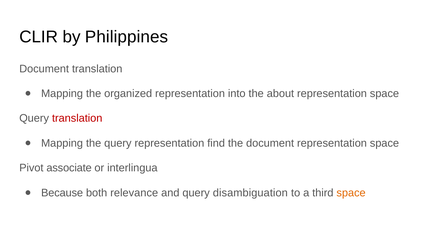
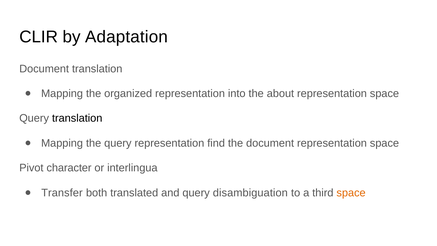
Philippines: Philippines -> Adaptation
translation at (77, 118) colour: red -> black
associate: associate -> character
Because: Because -> Transfer
relevance: relevance -> translated
